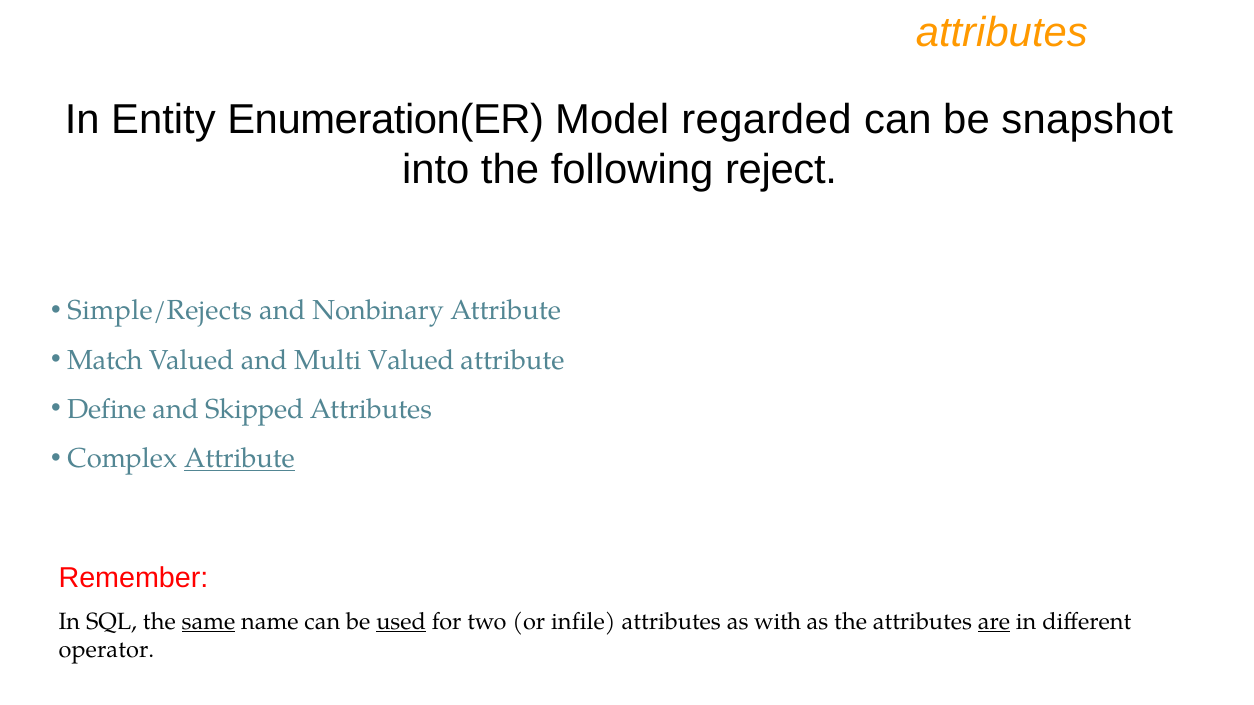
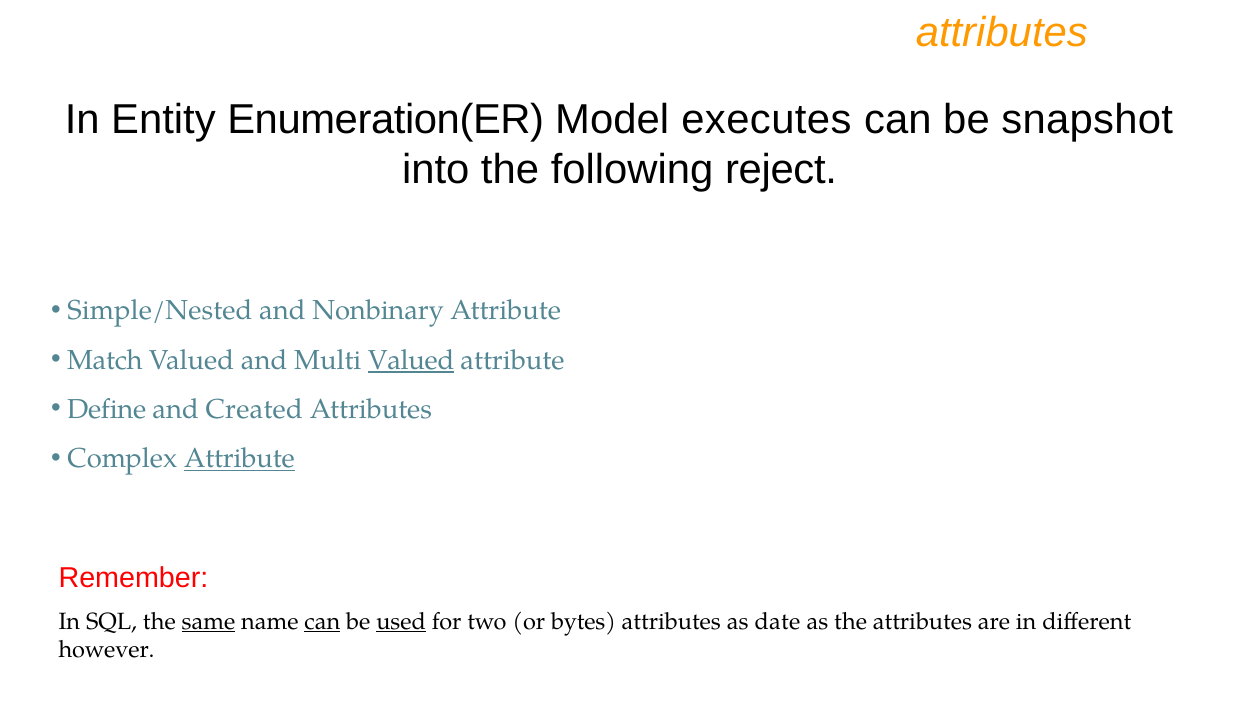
regarded: regarded -> executes
Simple/Rejects: Simple/Rejects -> Simple/Nested
Valued at (411, 360) underline: none -> present
Skipped: Skipped -> Created
can at (322, 622) underline: none -> present
infile: infile -> bytes
with: with -> date
are underline: present -> none
operator: operator -> however
